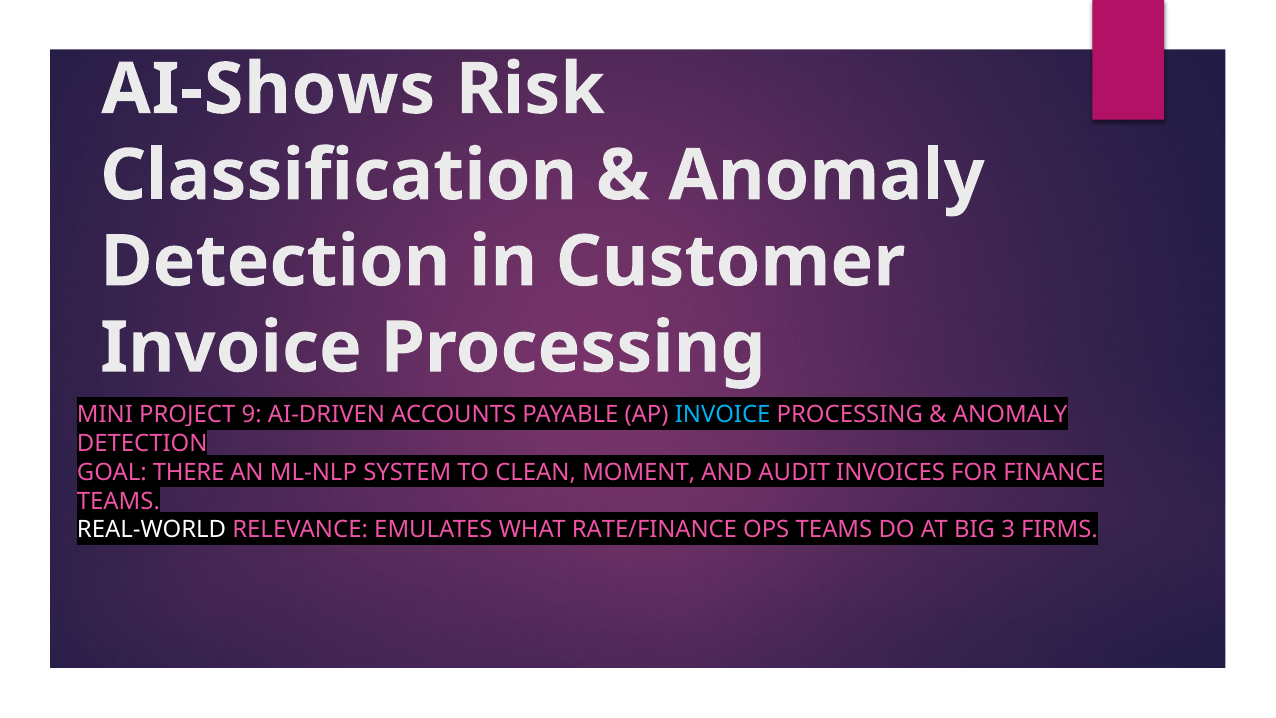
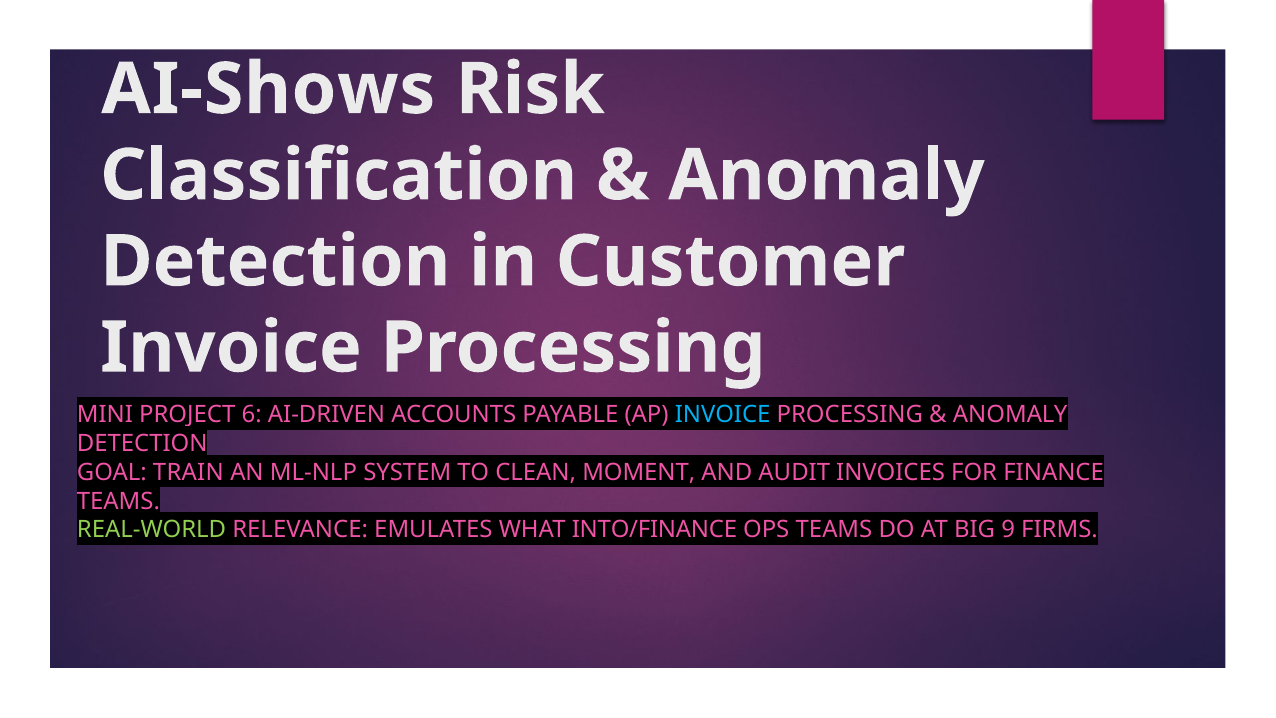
9: 9 -> 6
THERE: THERE -> TRAIN
REAL-WORLD colour: white -> light green
RATE/FINANCE: RATE/FINANCE -> INTO/FINANCE
3: 3 -> 9
